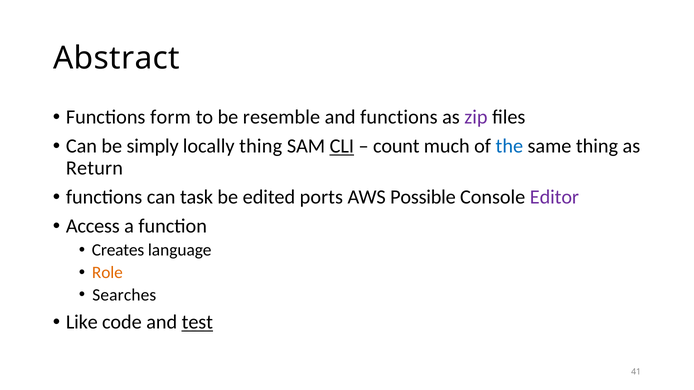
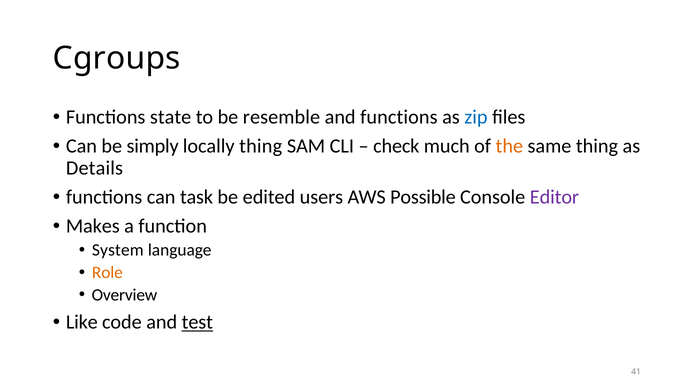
Abstract: Abstract -> Cgroups
form: form -> state
zip colour: purple -> blue
CLI underline: present -> none
count: count -> check
the colour: blue -> orange
Return: Return -> Details
ports: ports -> users
Access: Access -> Makes
Creates: Creates -> System
Searches: Searches -> Overview
